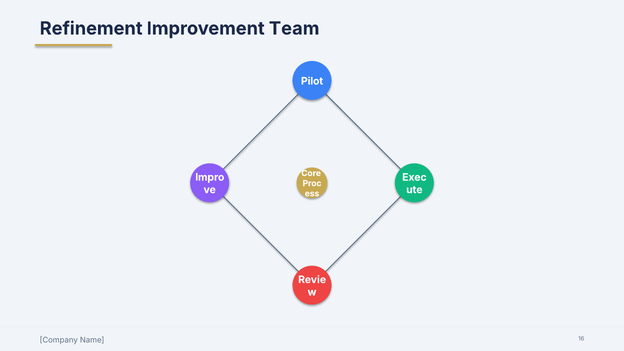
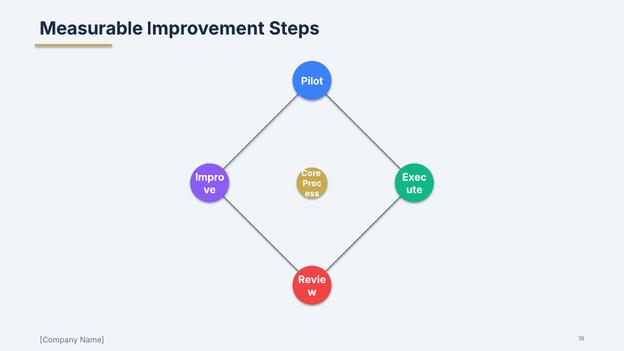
Refinement: Refinement -> Measurable
Team: Team -> Steps
